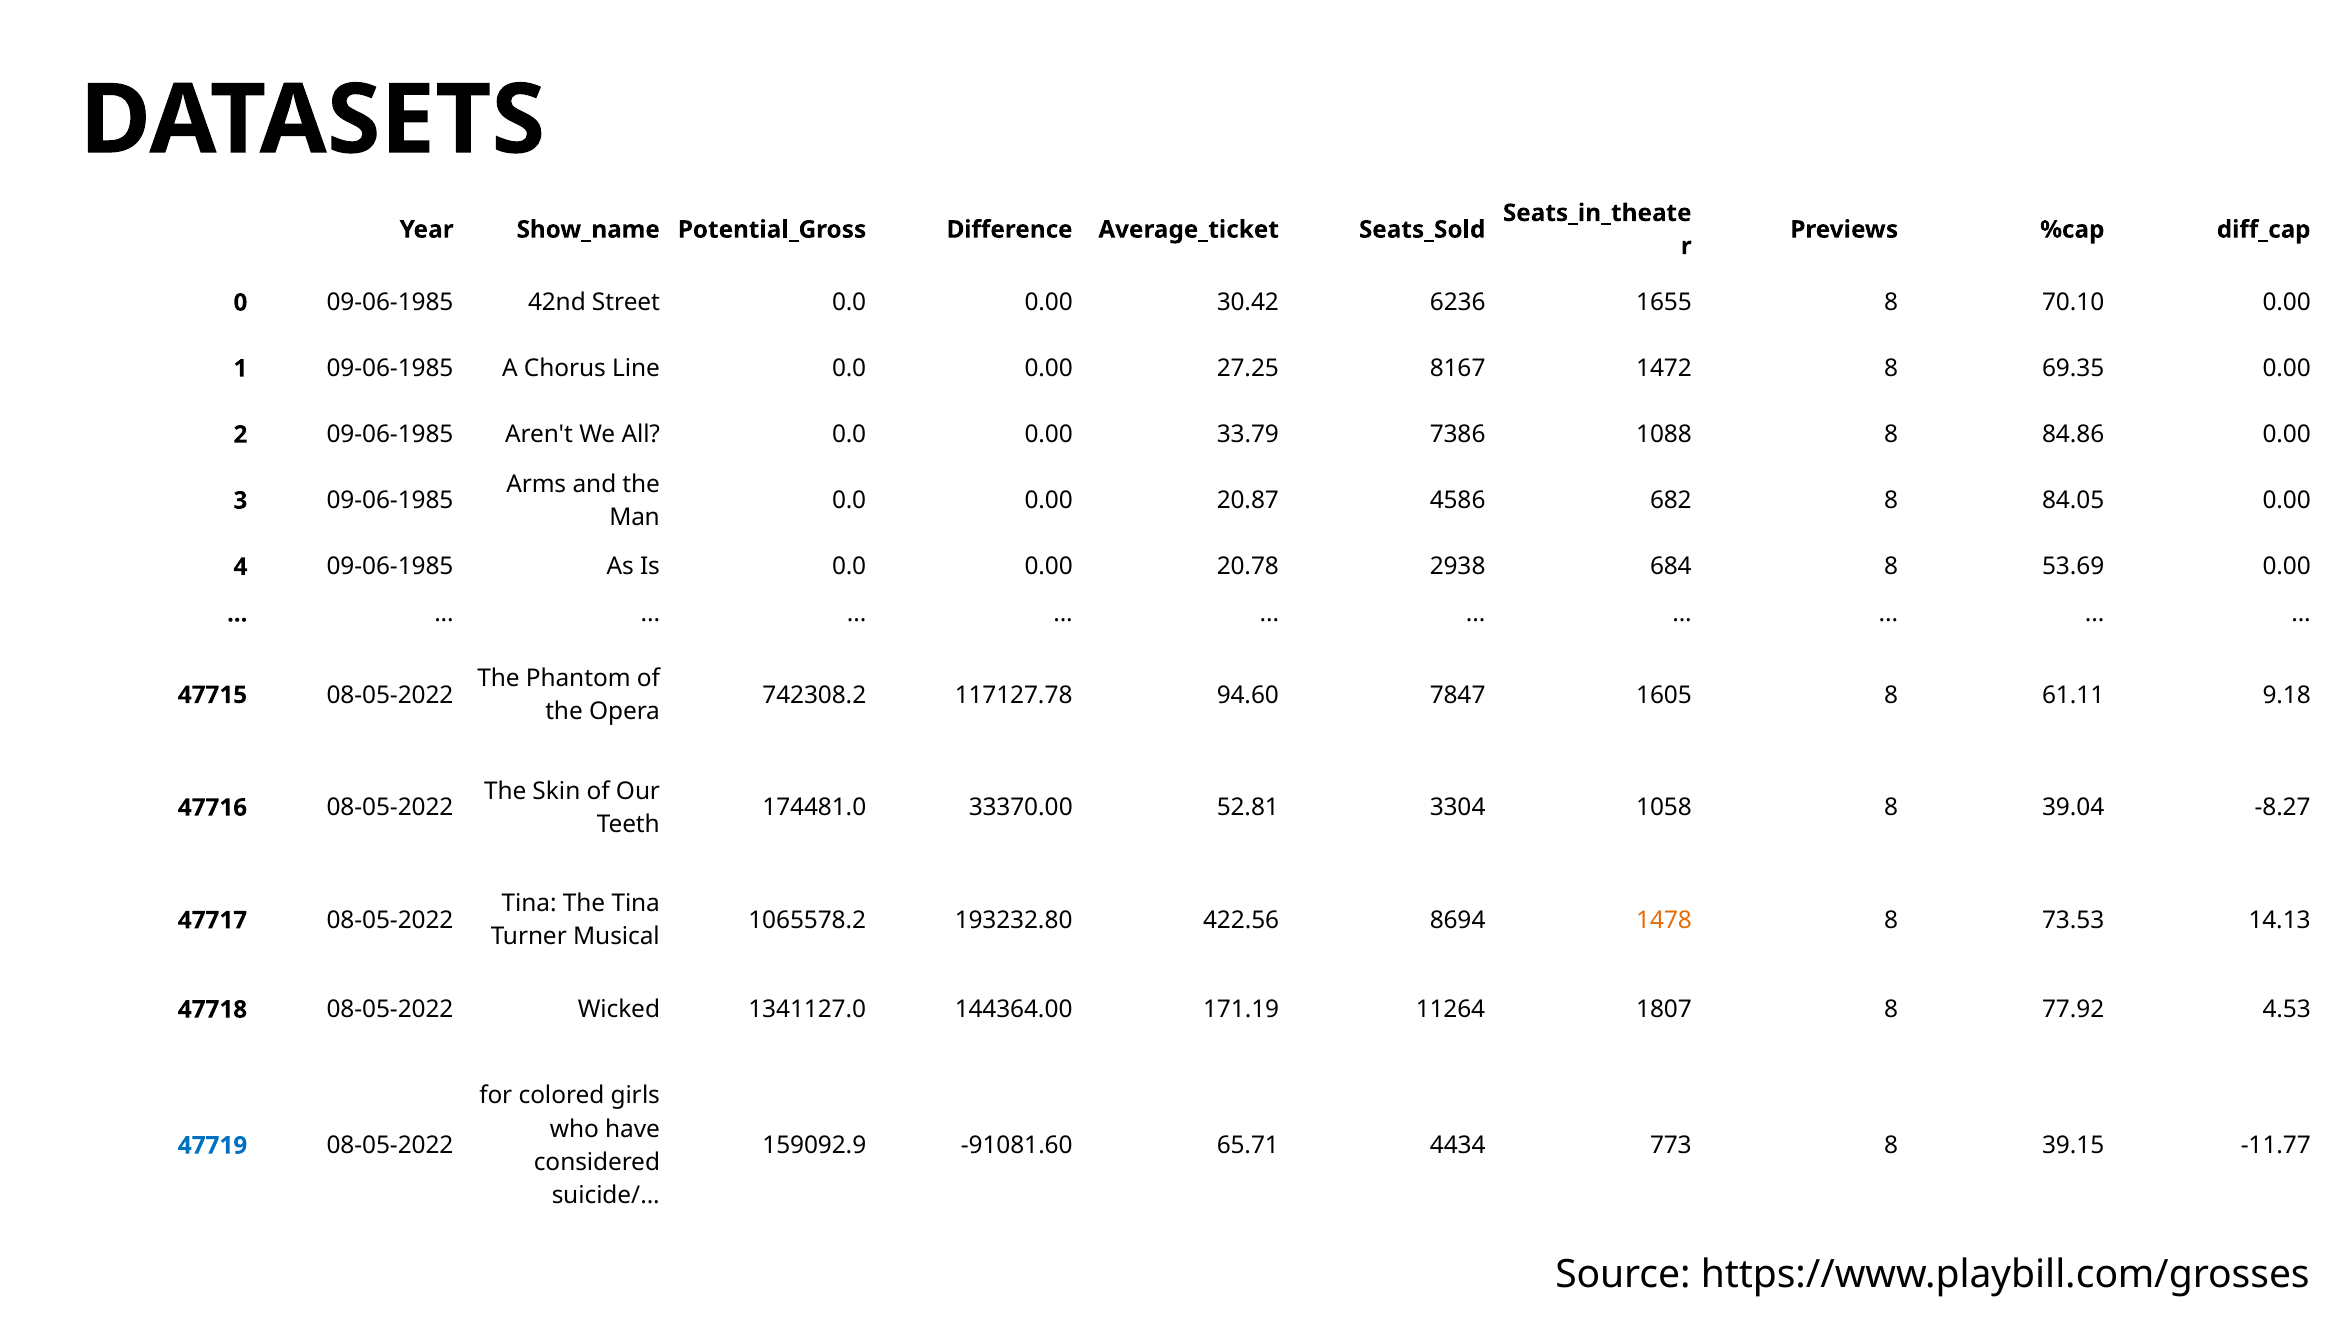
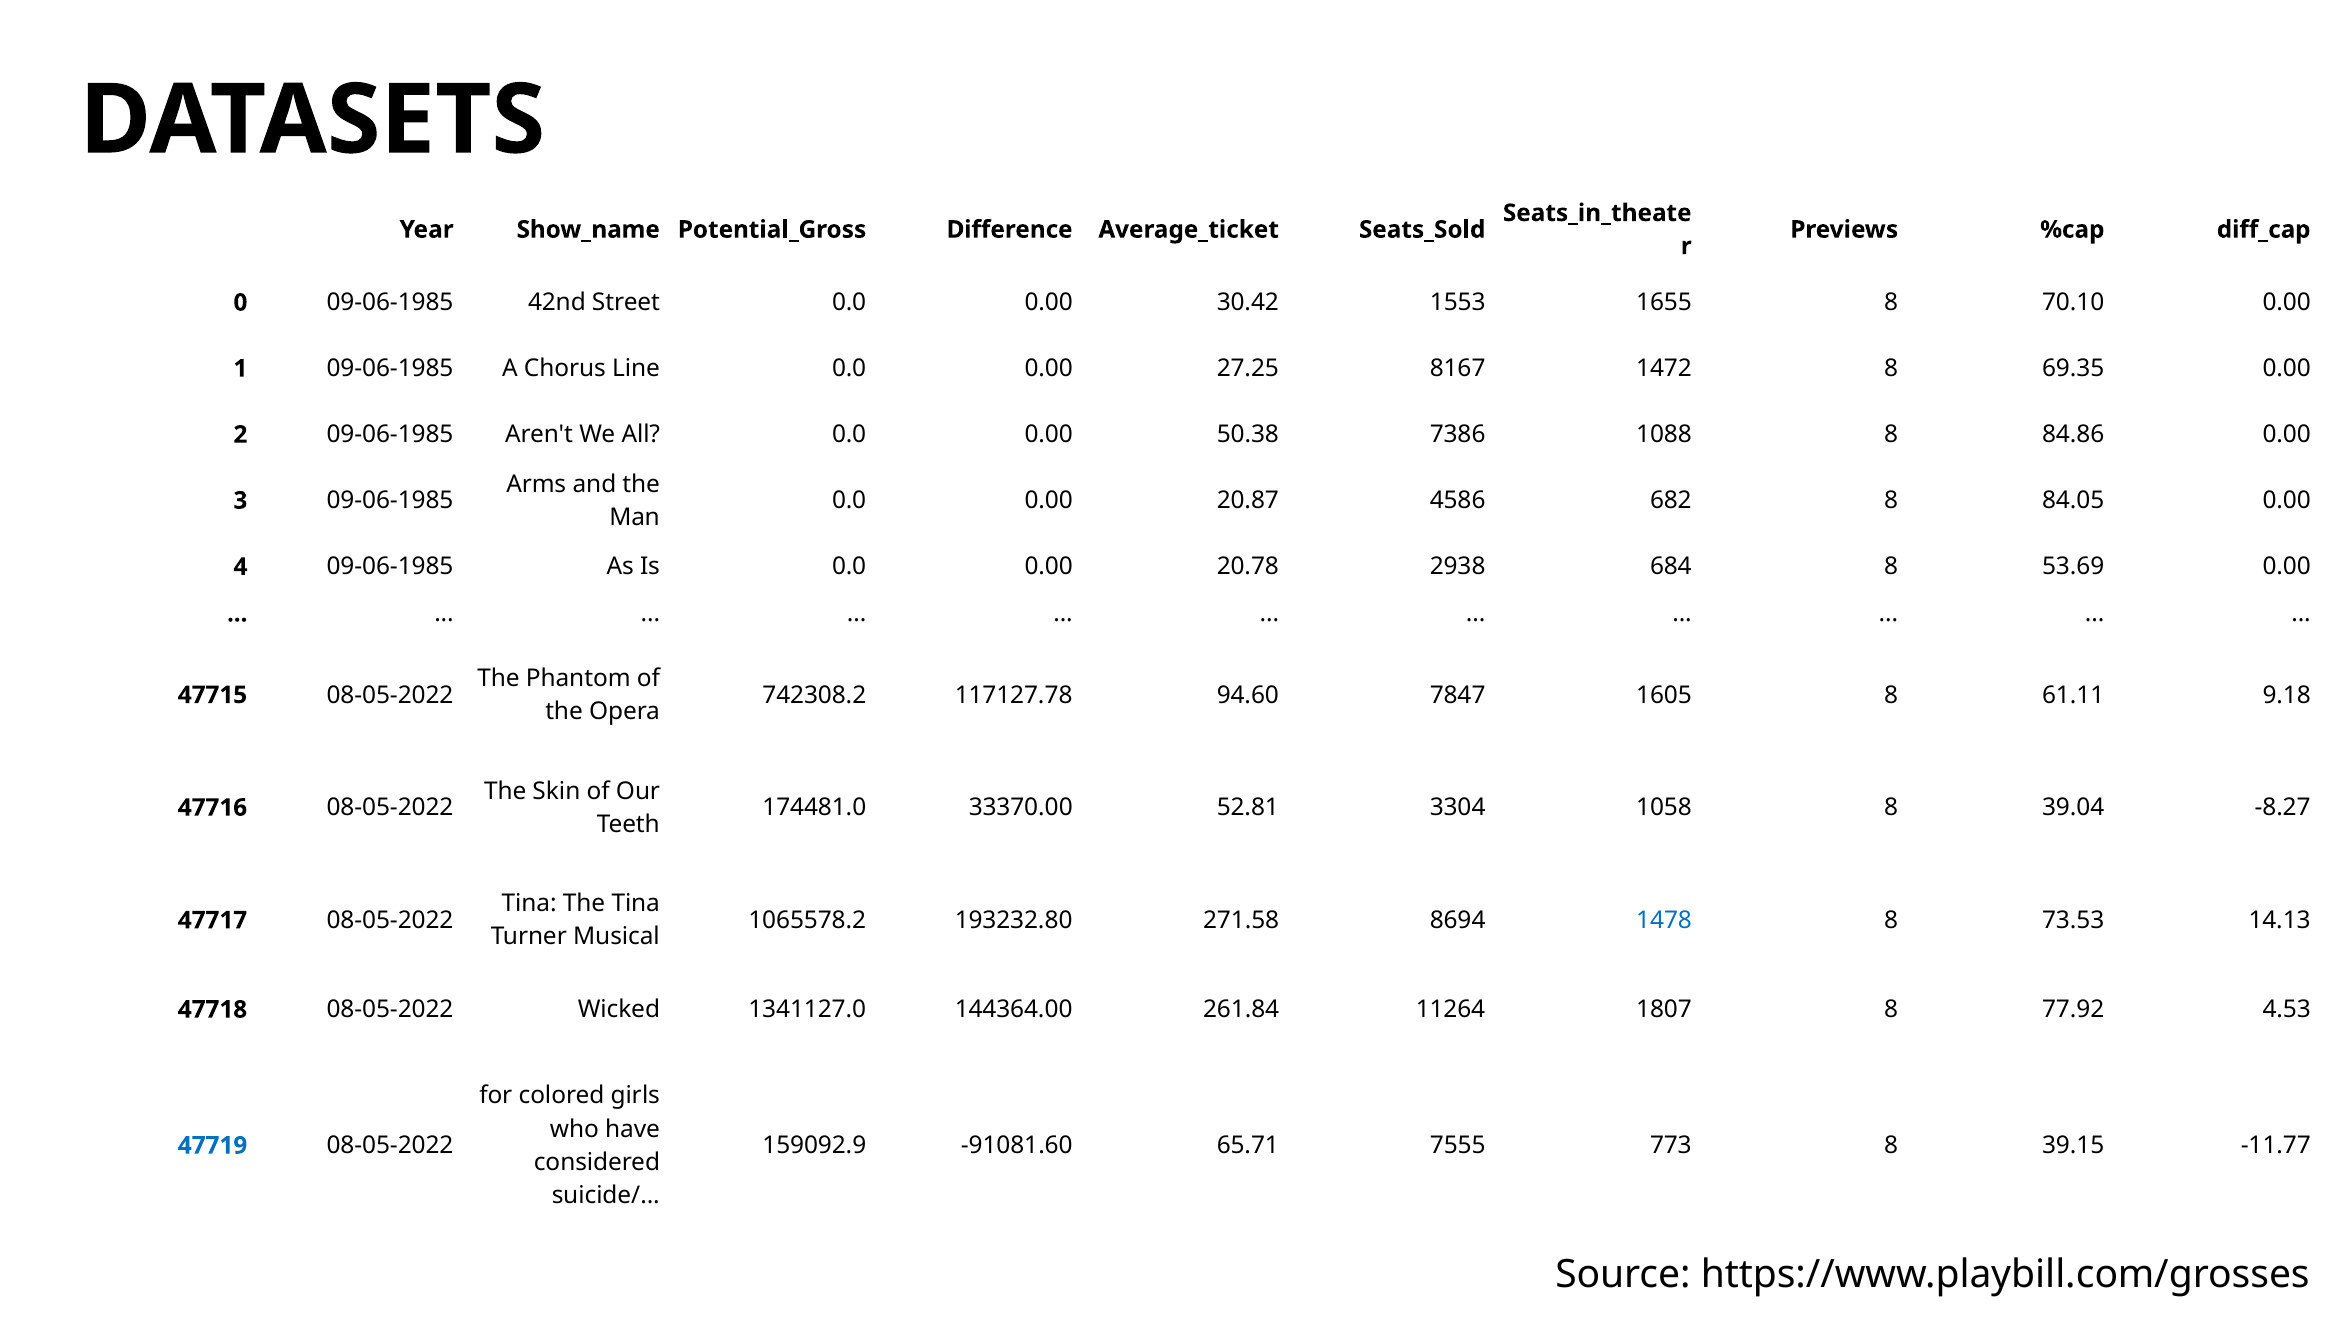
6236: 6236 -> 1553
33.79: 33.79 -> 50.38
422.56: 422.56 -> 271.58
1478 colour: orange -> blue
171.19: 171.19 -> 261.84
4434: 4434 -> 7555
